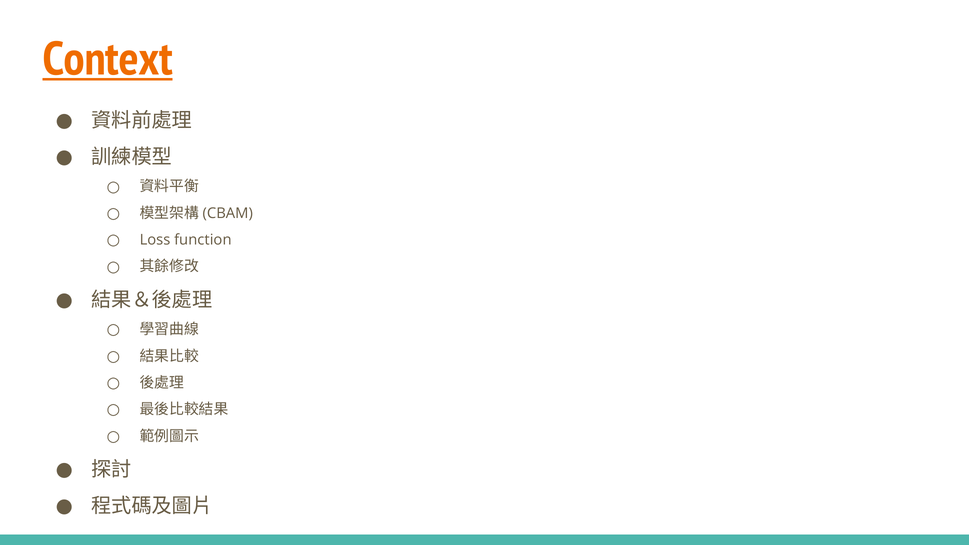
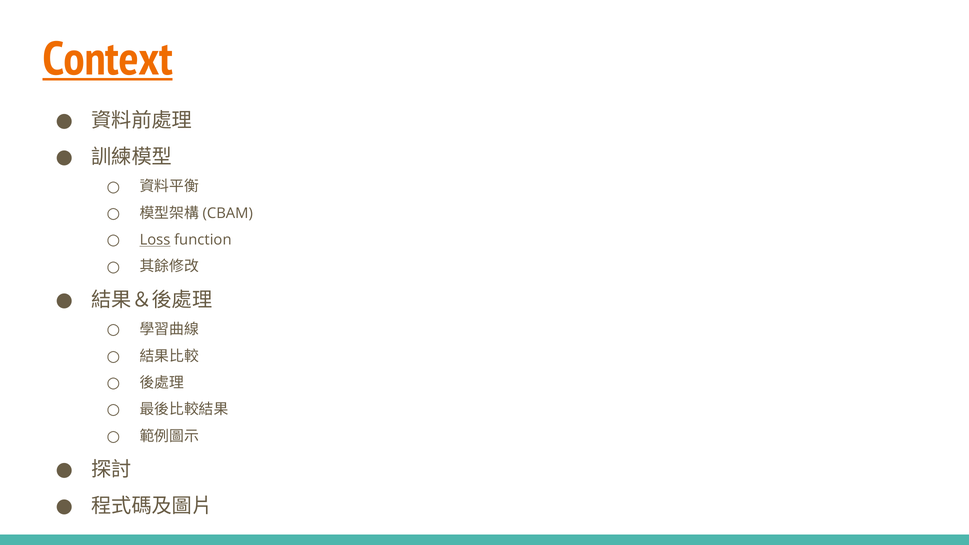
Loss underline: none -> present
